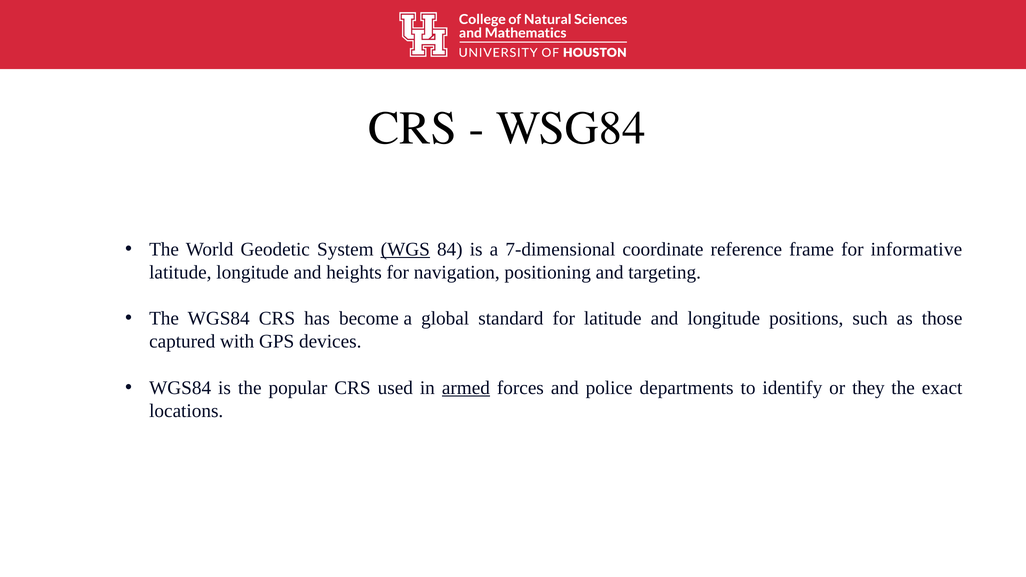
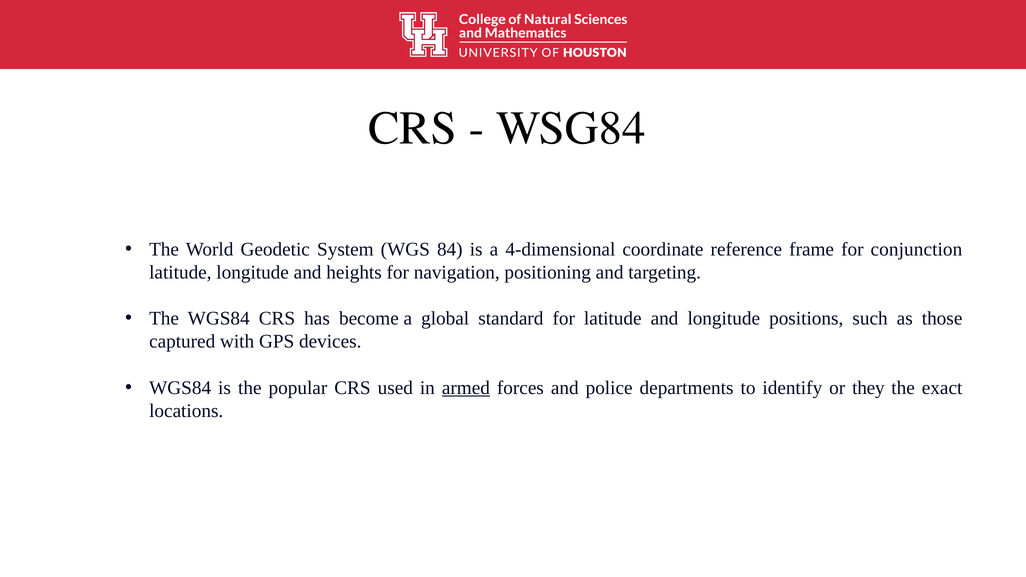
WGS underline: present -> none
7-dimensional: 7-dimensional -> 4-dimensional
informative: informative -> conjunction
